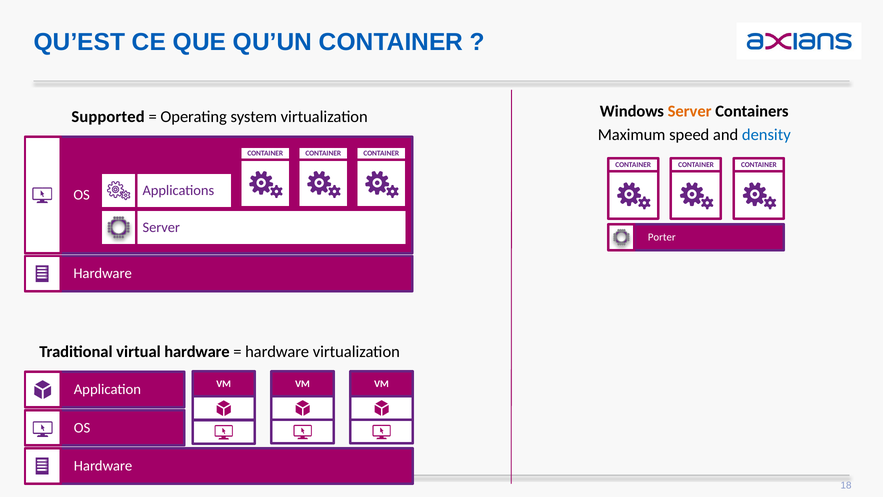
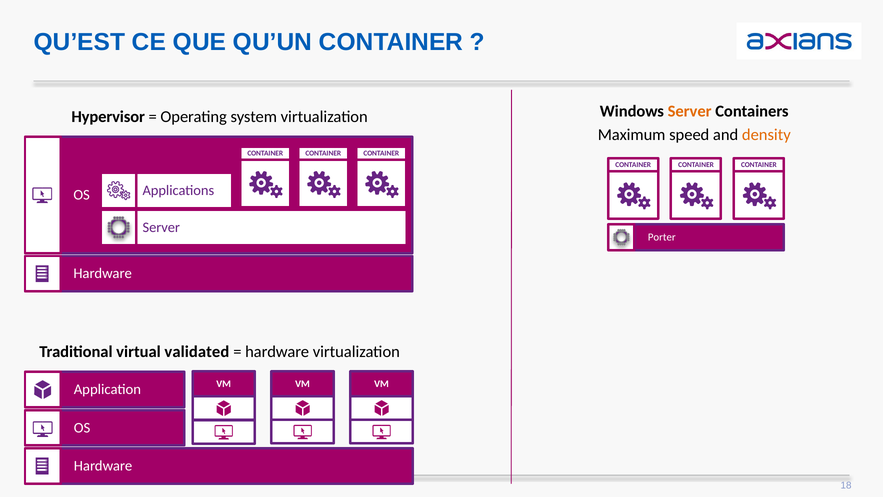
Supported: Supported -> Hypervisor
density colour: blue -> orange
virtual hardware: hardware -> validated
